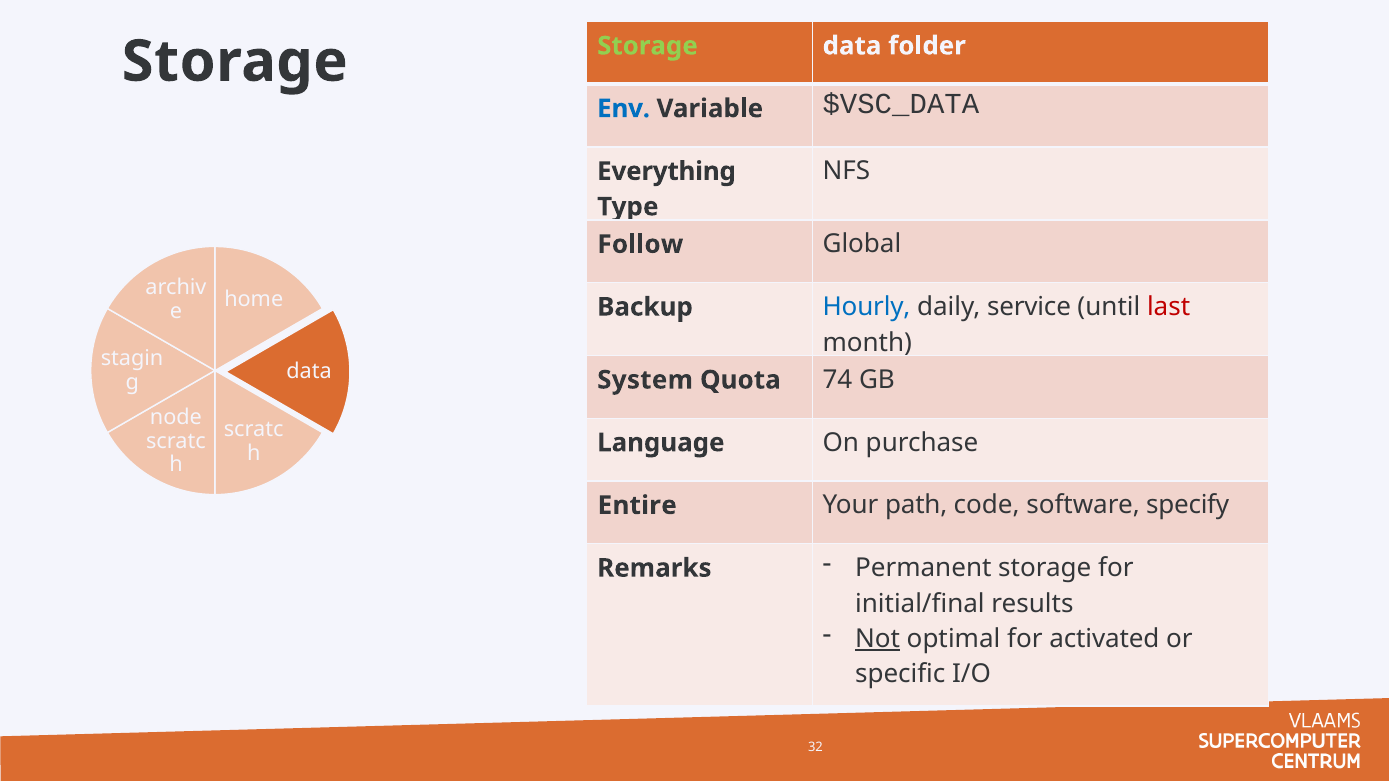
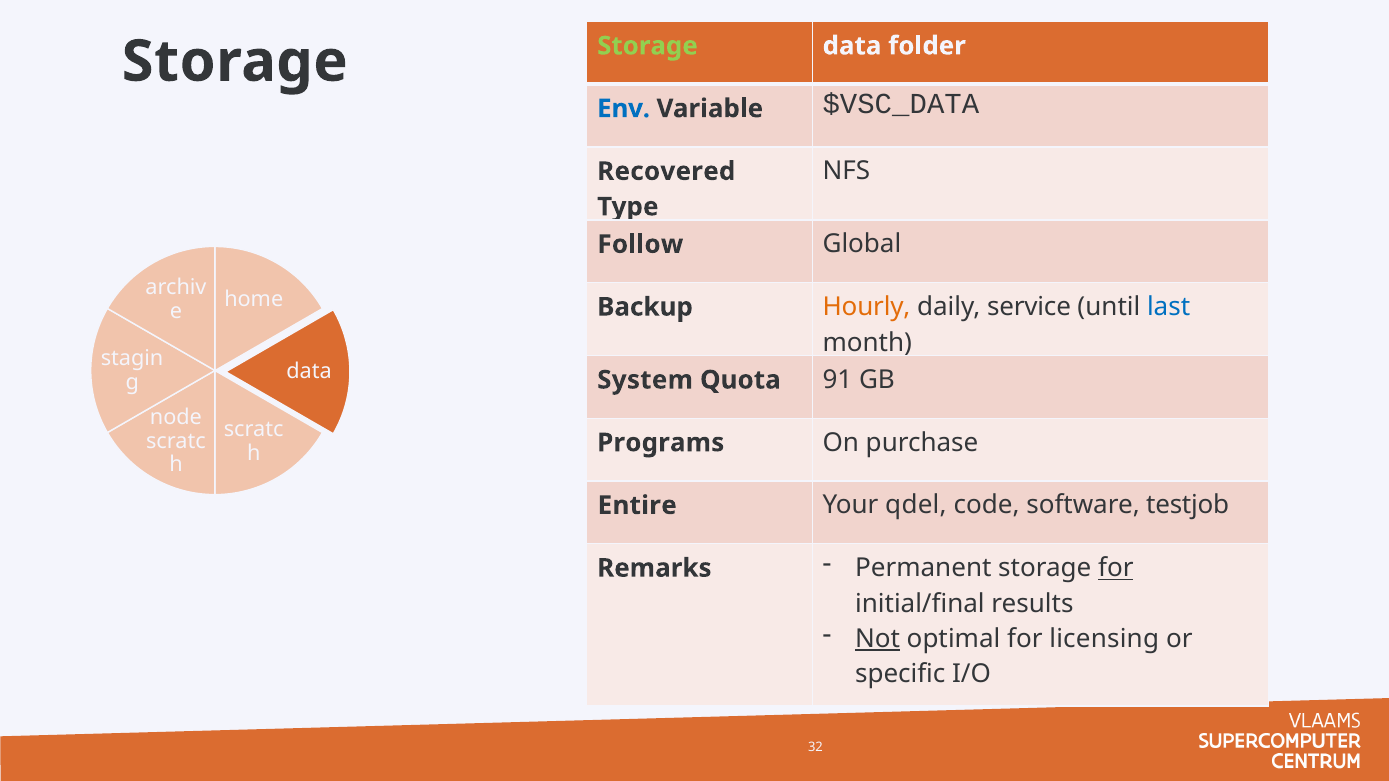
Everything: Everything -> Recovered
Hourly colour: blue -> orange
last colour: red -> blue
74: 74 -> 91
Language: Language -> Programs
path: path -> qdel
specify: specify -> testjob
for at (1116, 568) underline: none -> present
activated: activated -> licensing
